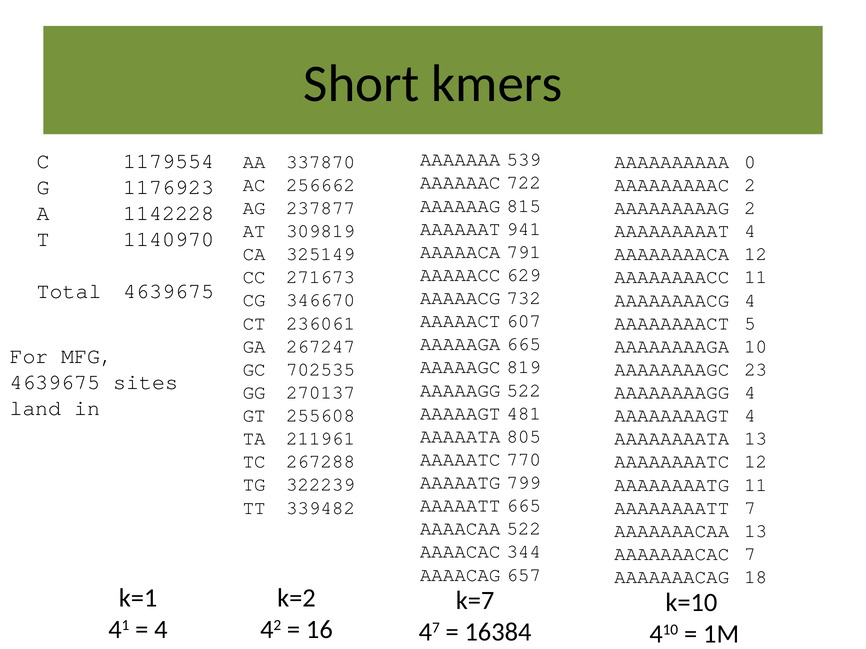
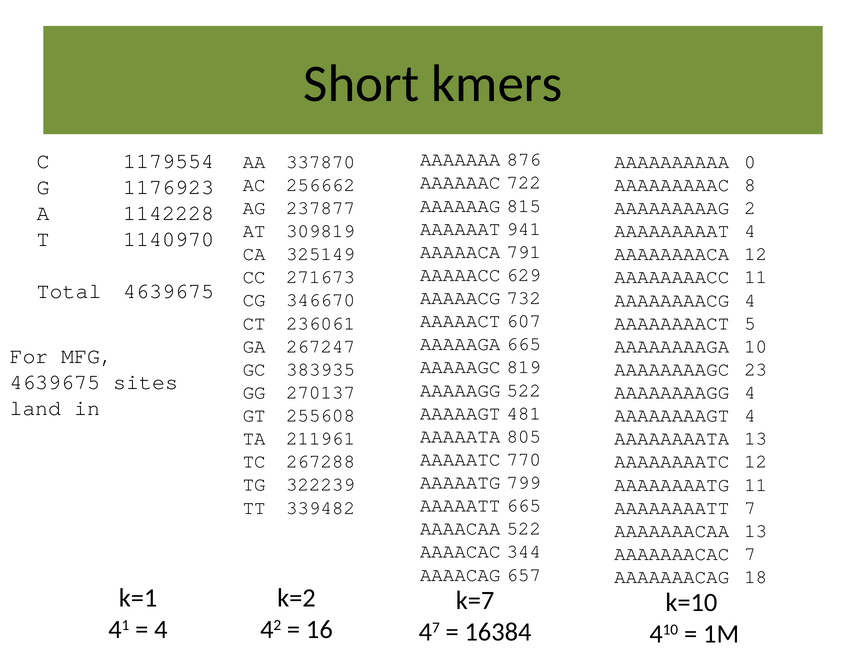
539: 539 -> 876
AAAAAAAAAC 2: 2 -> 8
702535: 702535 -> 383935
